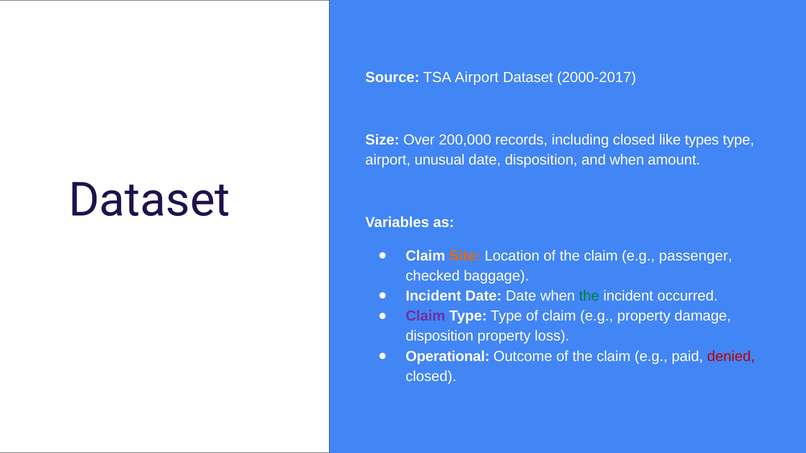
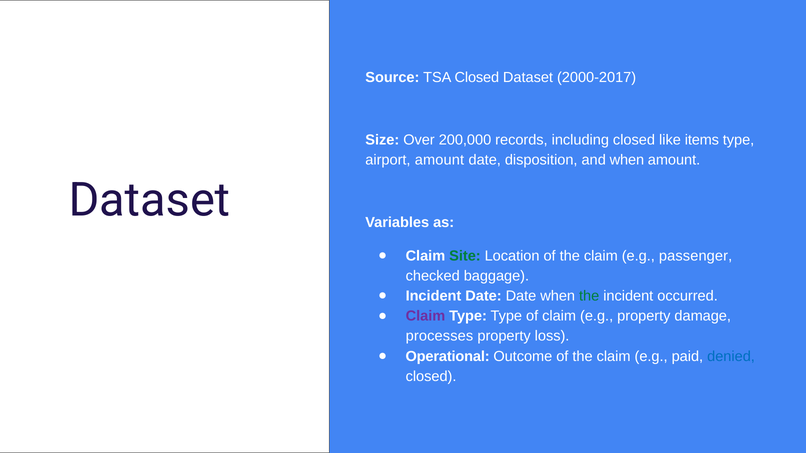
TSA Airport: Airport -> Closed
types: types -> items
airport unusual: unusual -> amount
Site colour: orange -> green
disposition at (440, 336): disposition -> processes
denied colour: red -> blue
